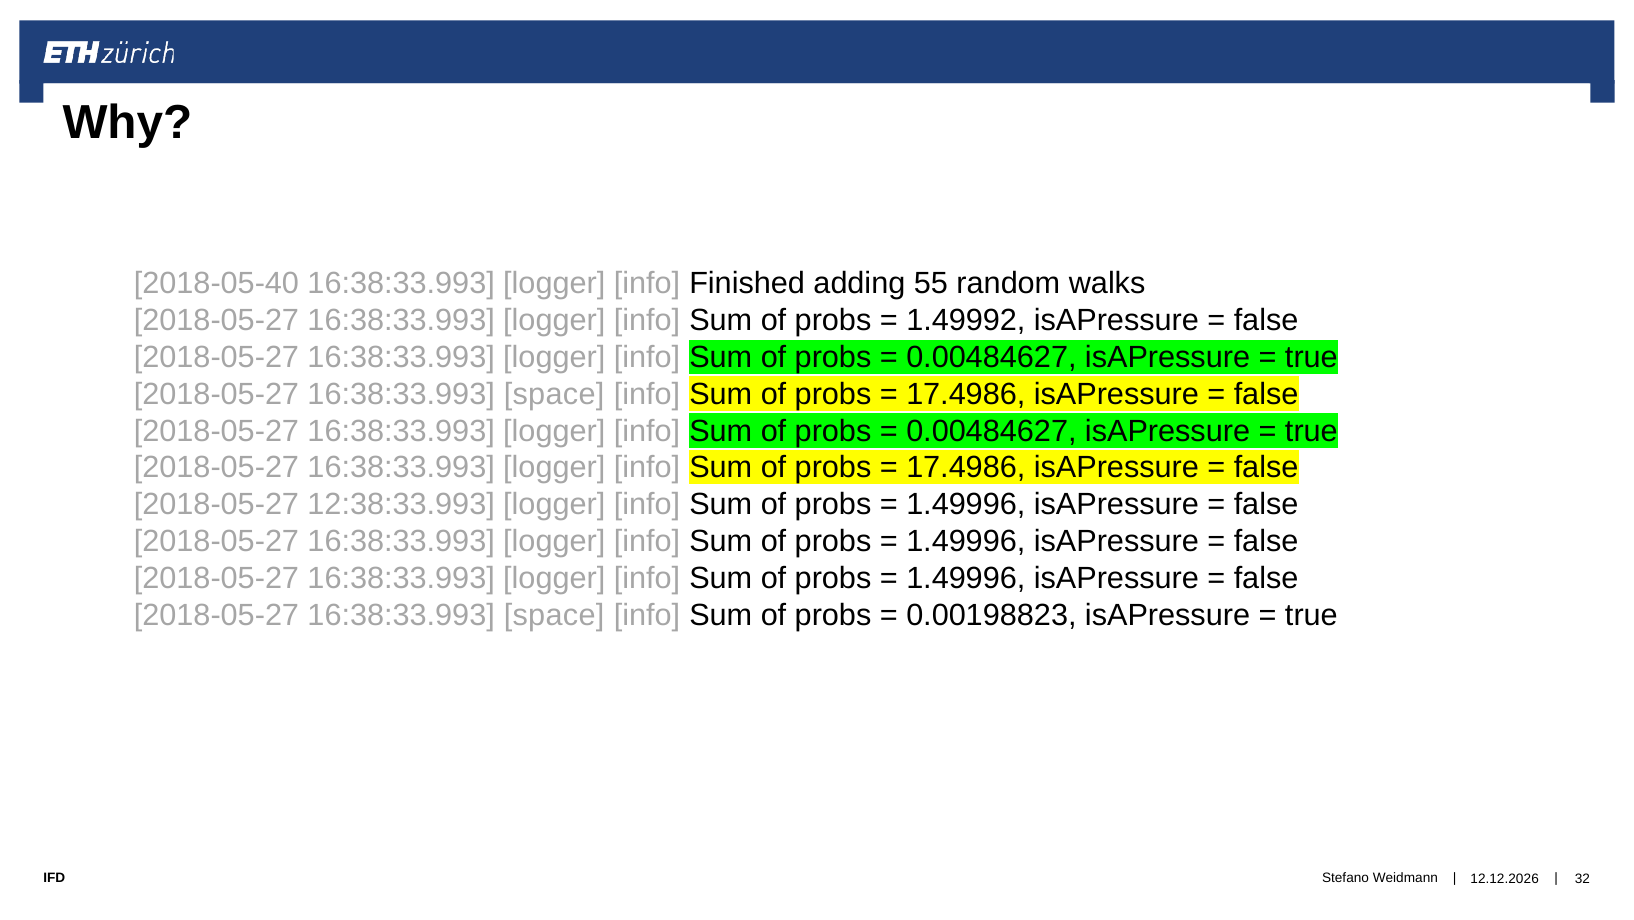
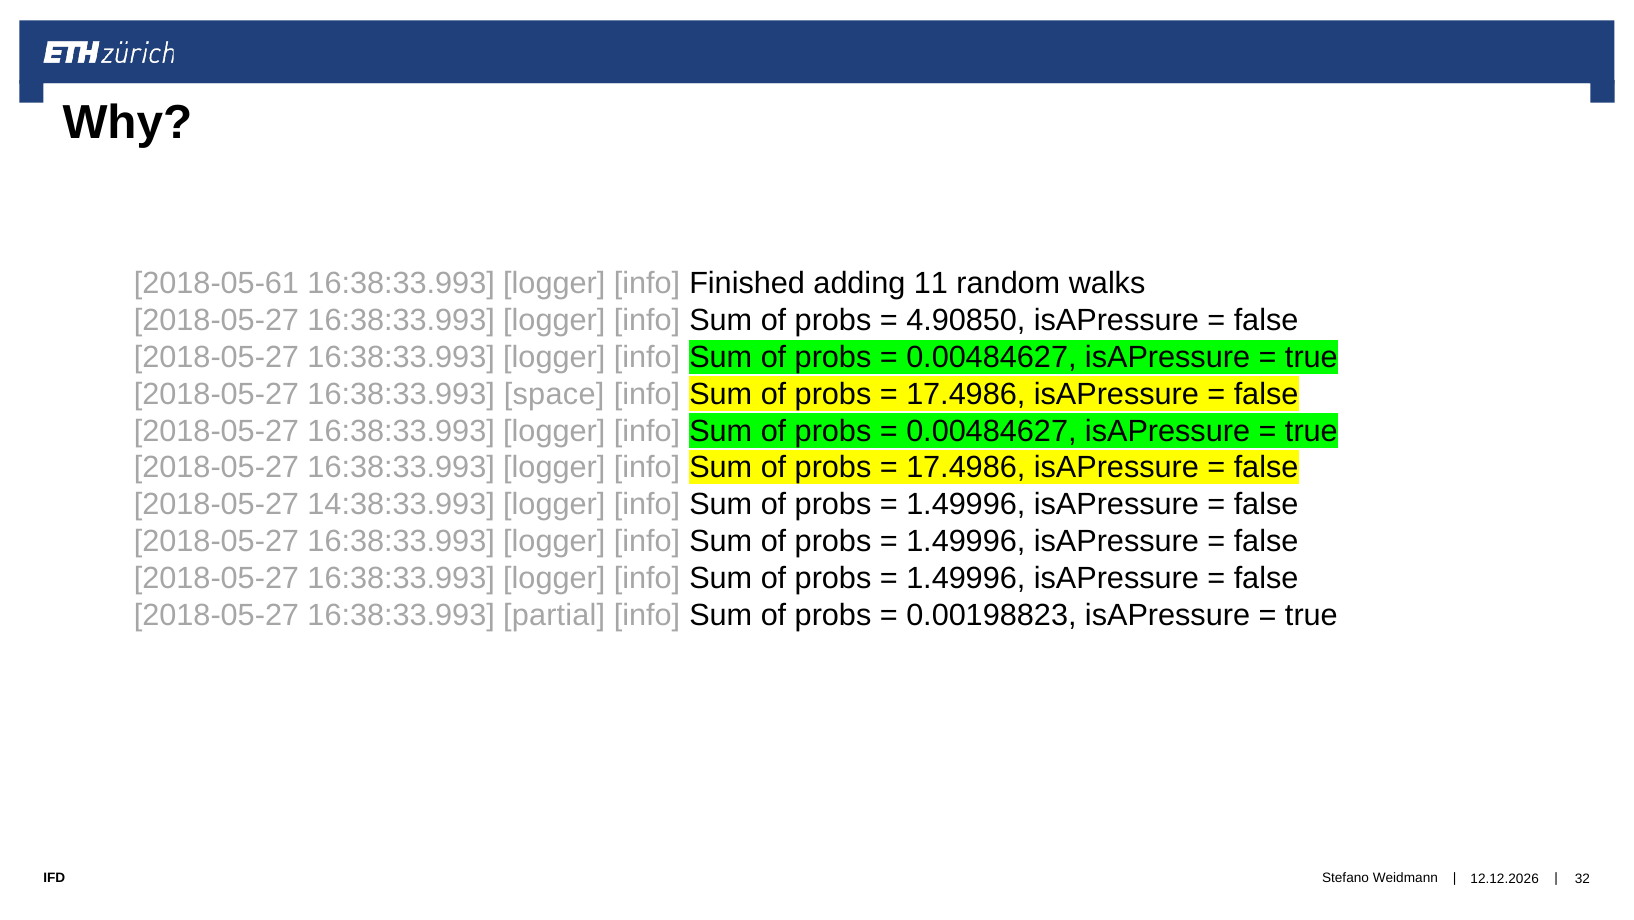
2018-05-40: 2018-05-40 -> 2018-05-61
55: 55 -> 11
1.49992: 1.49992 -> 4.90850
12:38:33.993: 12:38:33.993 -> 14:38:33.993
space at (554, 615): space -> partial
